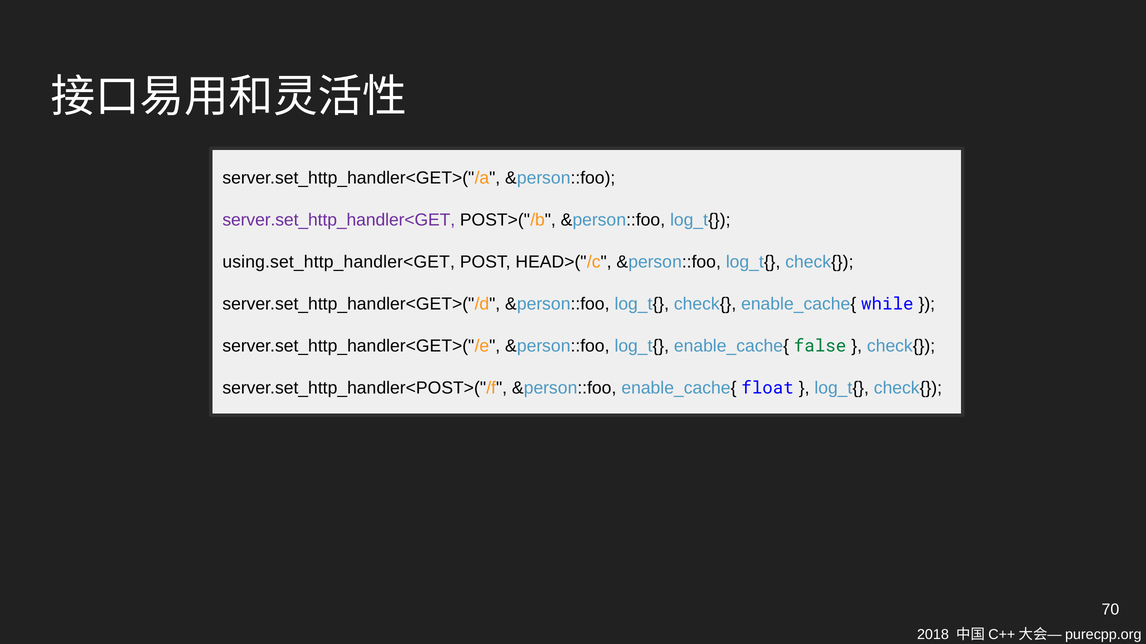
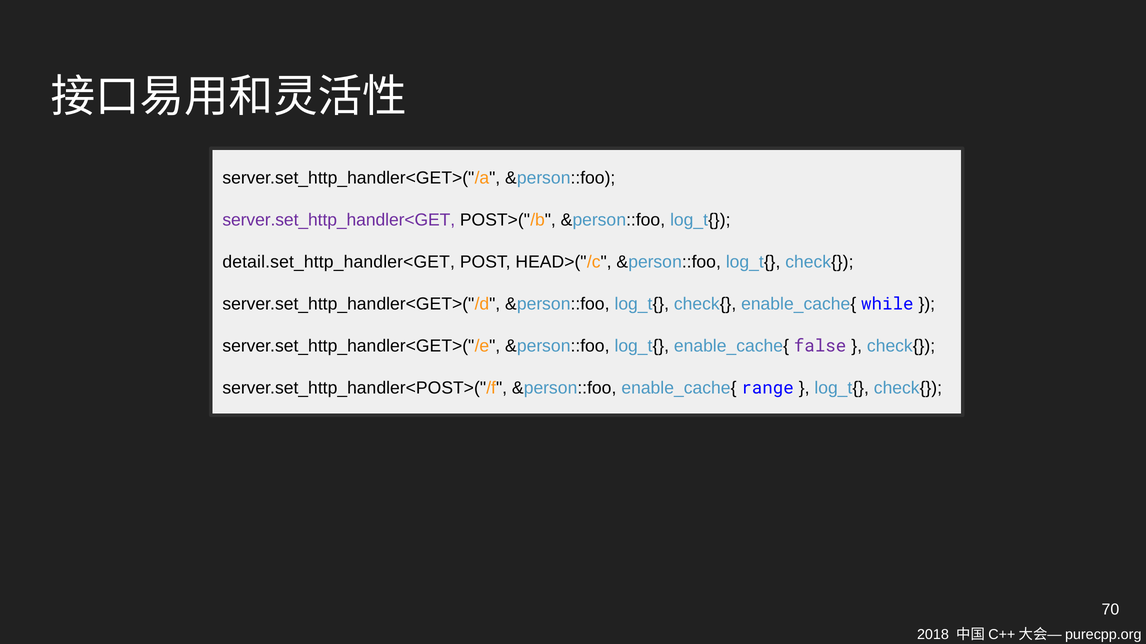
using.set_http_handler<GET: using.set_http_handler<GET -> detail.set_http_handler<GET
false colour: green -> purple
float: float -> range
